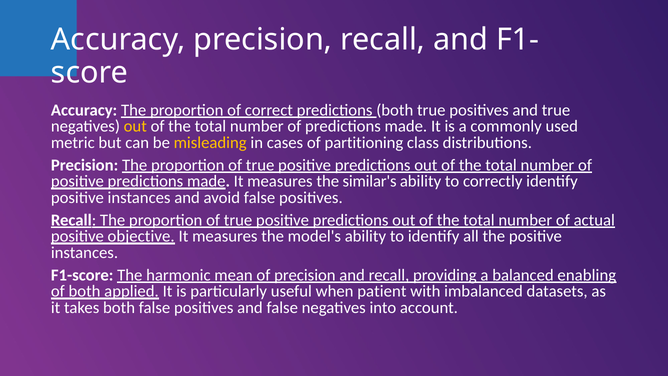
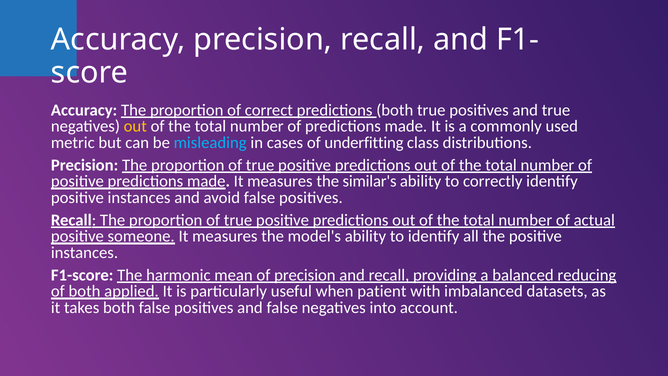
misleading colour: yellow -> light blue
partitioning: partitioning -> underfitting
objective: objective -> someone
enabling: enabling -> reducing
